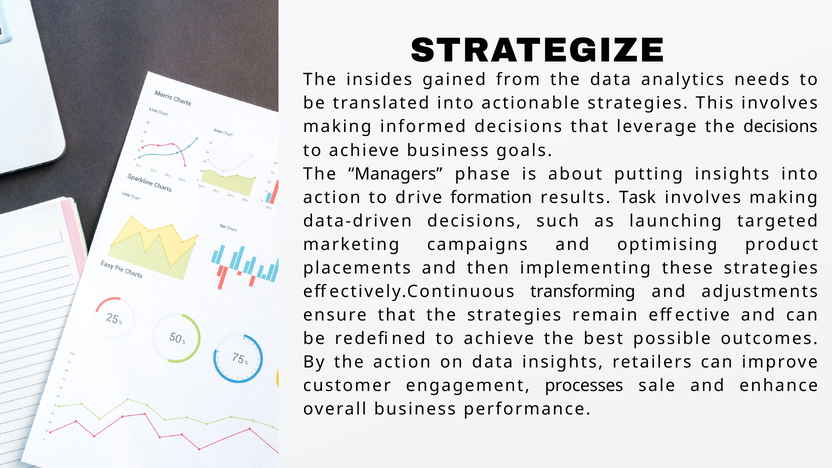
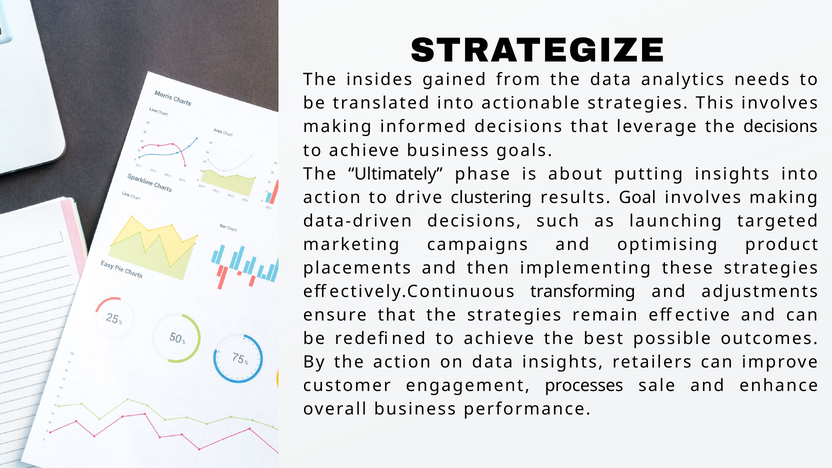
Managers: Managers -> Ultimately
formation: formation -> clustering
Task: Task -> Goal
